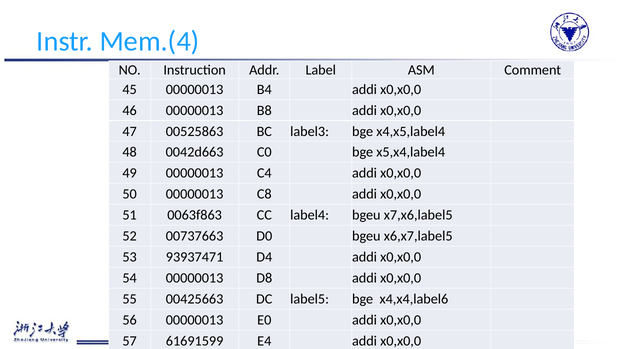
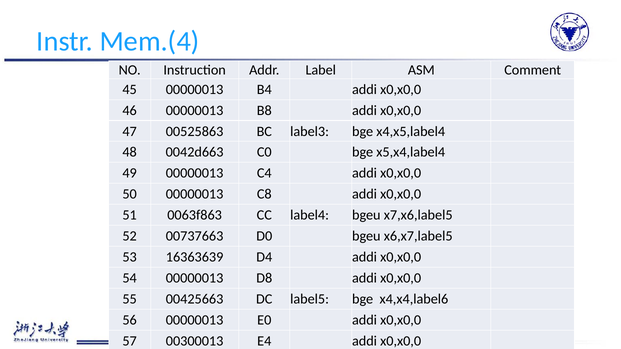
93937471: 93937471 -> 16363639
61691599: 61691599 -> 00300013
